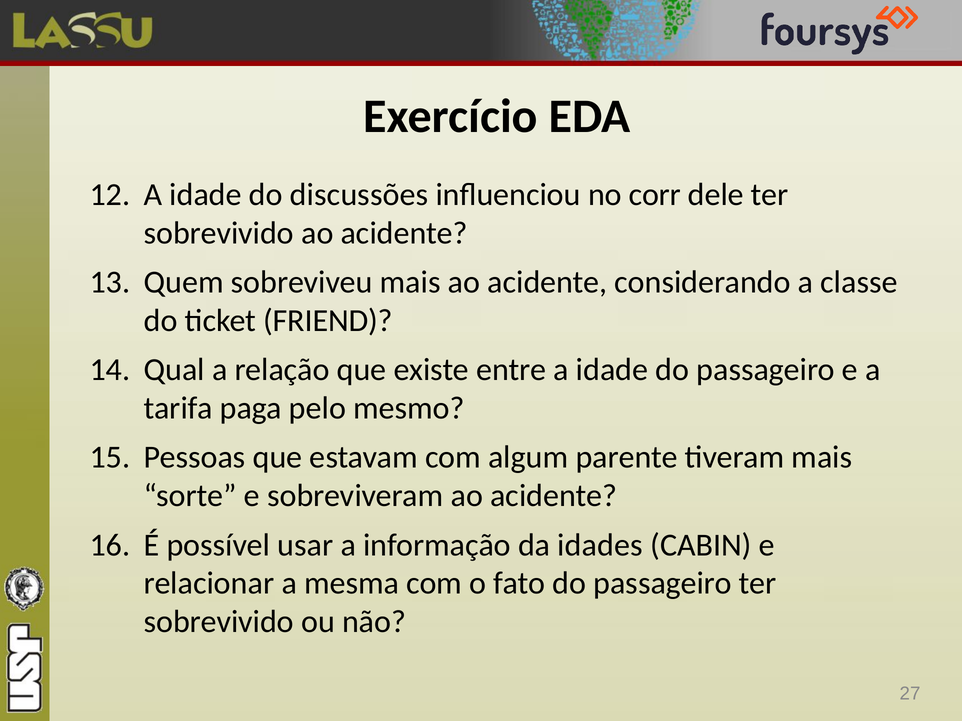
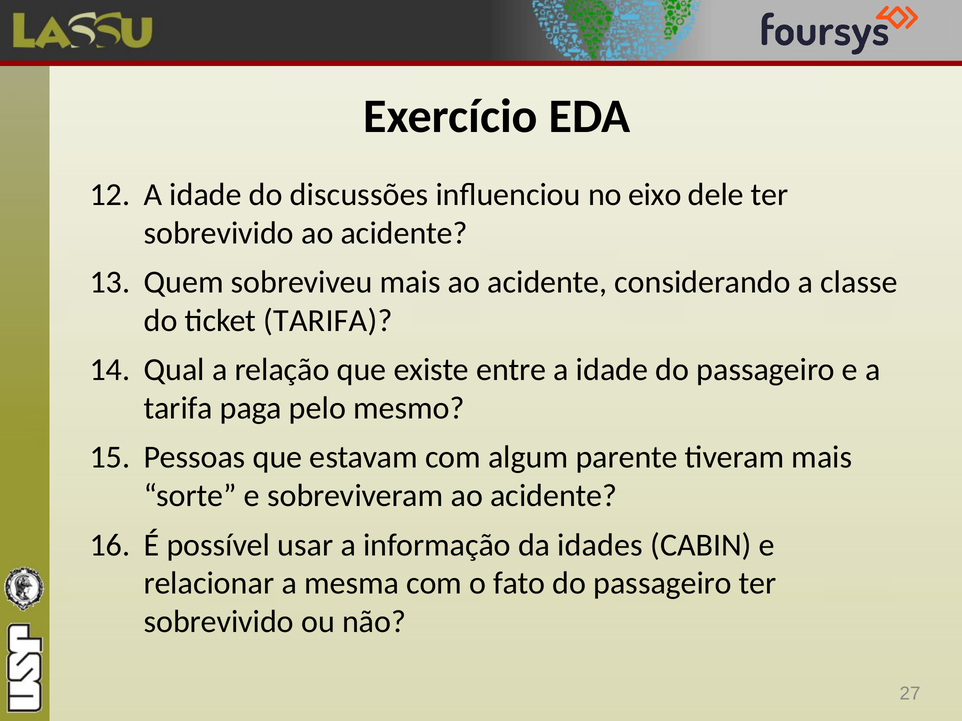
corr: corr -> eixo
ticket FRIEND: FRIEND -> TARIFA
